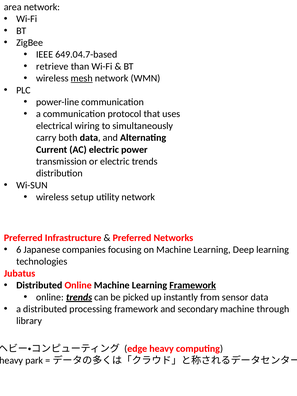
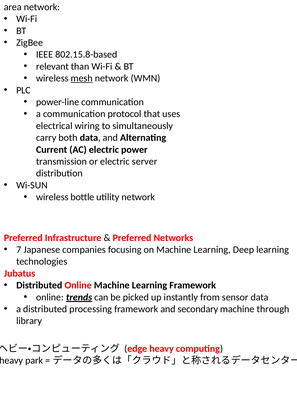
649.04.7-based: 649.04.7-based -> 802.15.8-based
retrieve: retrieve -> relevant
electric trends: trends -> server
setup: setup -> bottle
6: 6 -> 7
Framework at (193, 285) underline: present -> none
